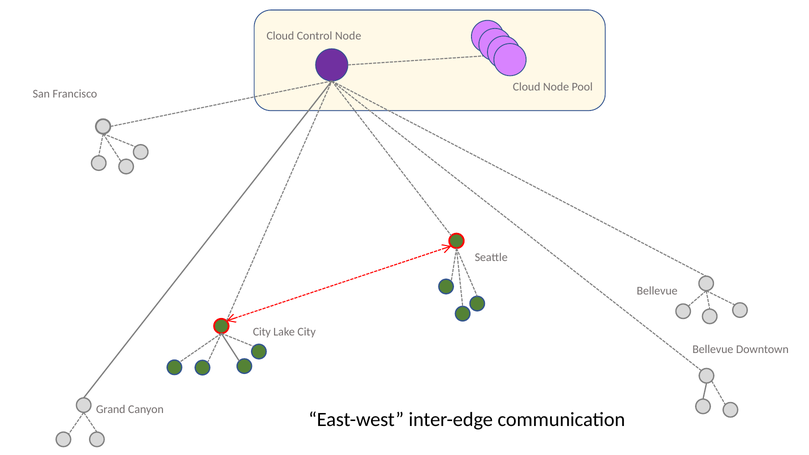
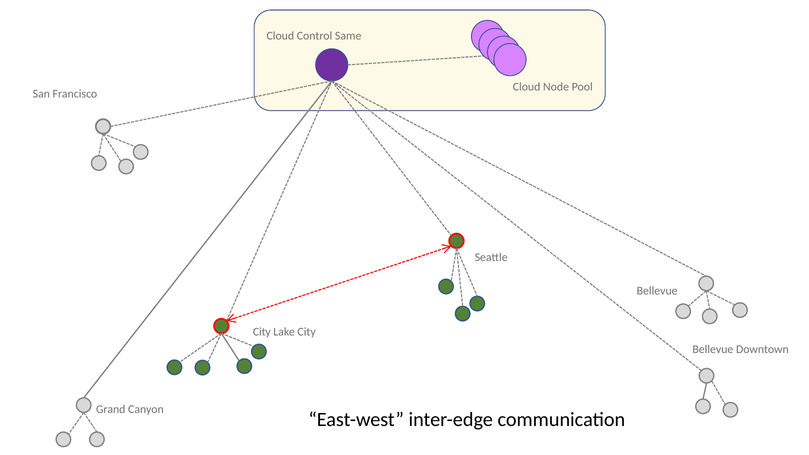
Control Node: Node -> Same
